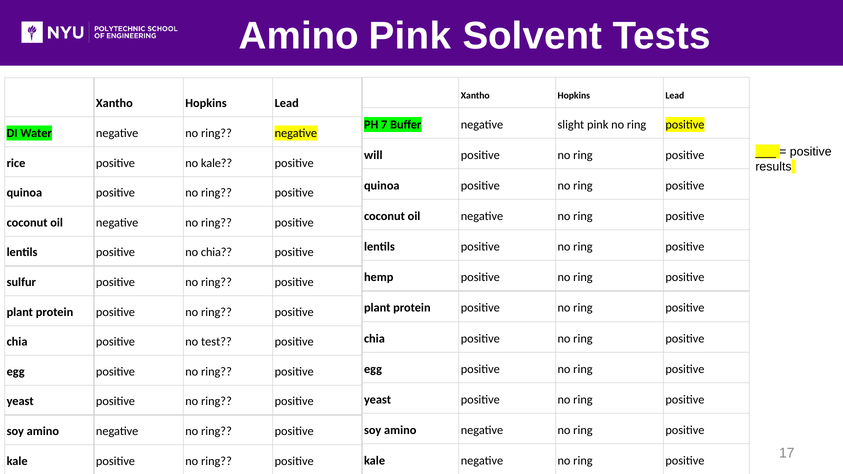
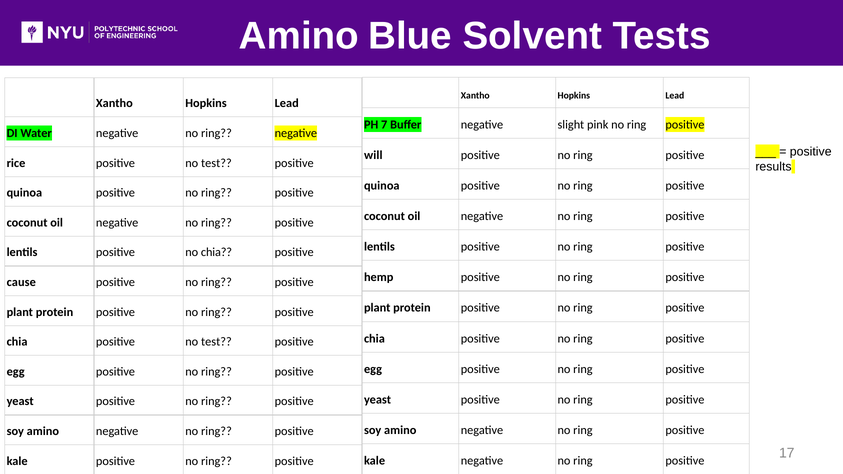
Amino Pink: Pink -> Blue
rice positive no kale: kale -> test
sulfur: sulfur -> cause
